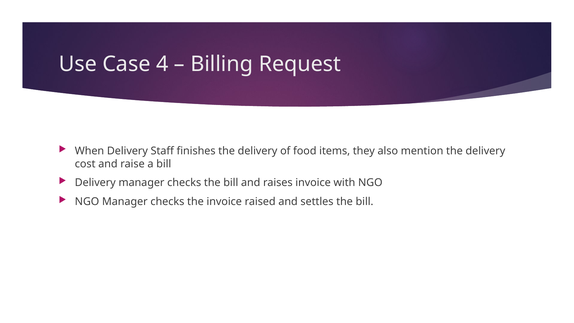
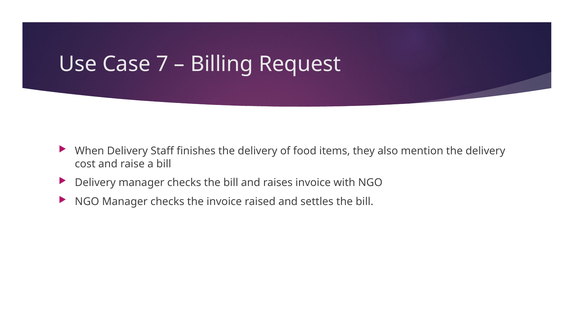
4: 4 -> 7
